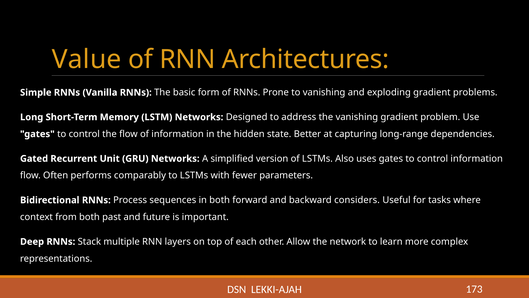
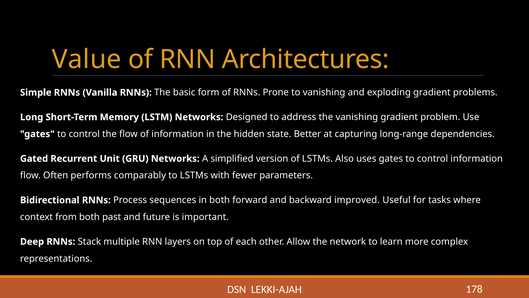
considers: considers -> improved
173: 173 -> 178
